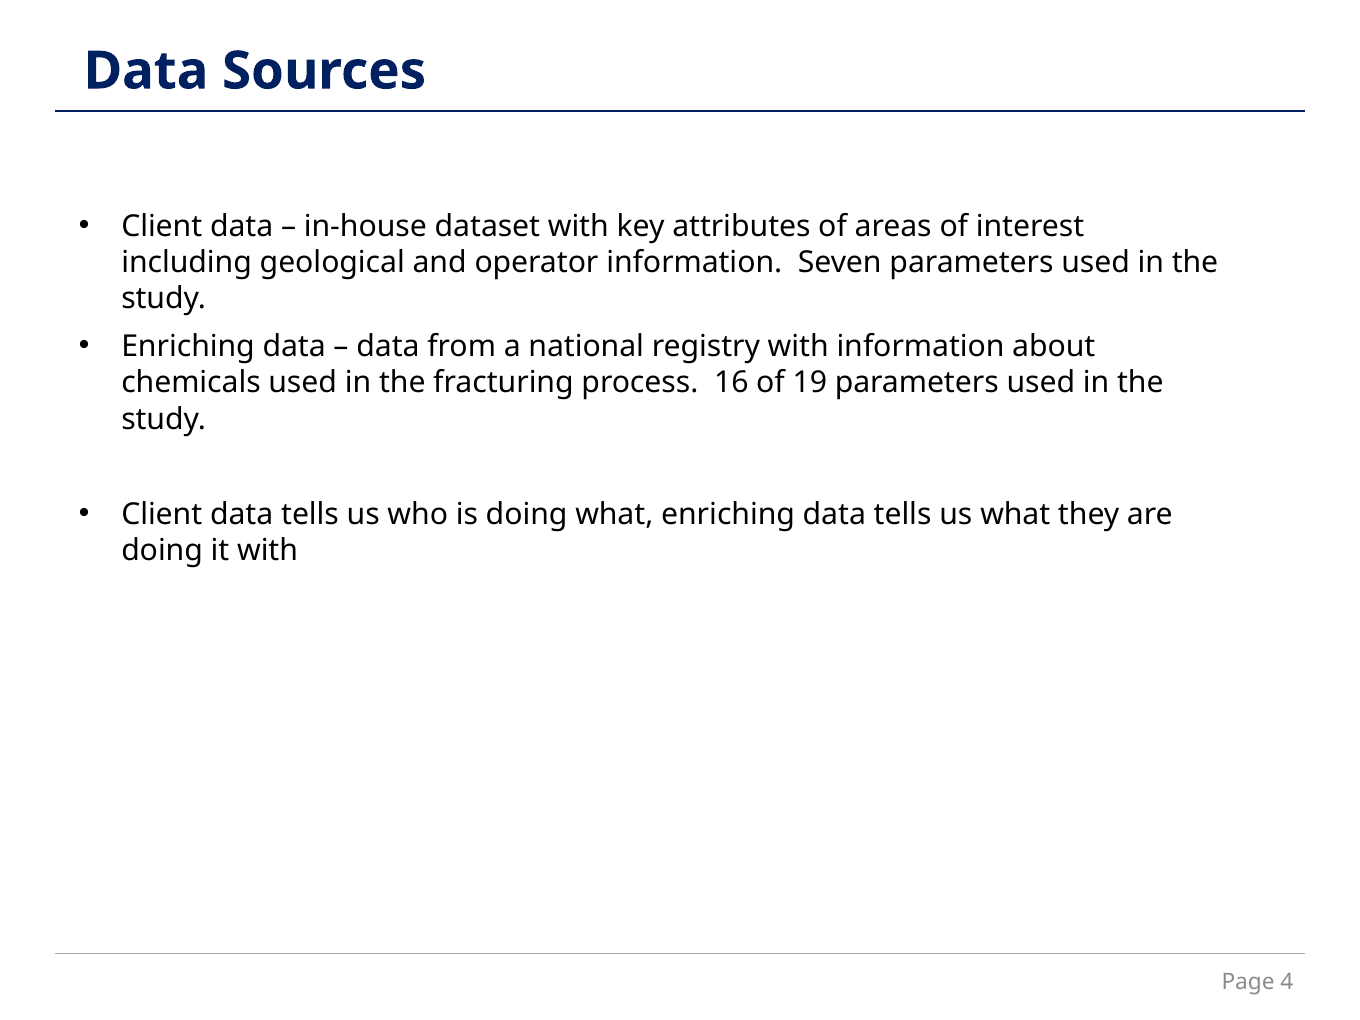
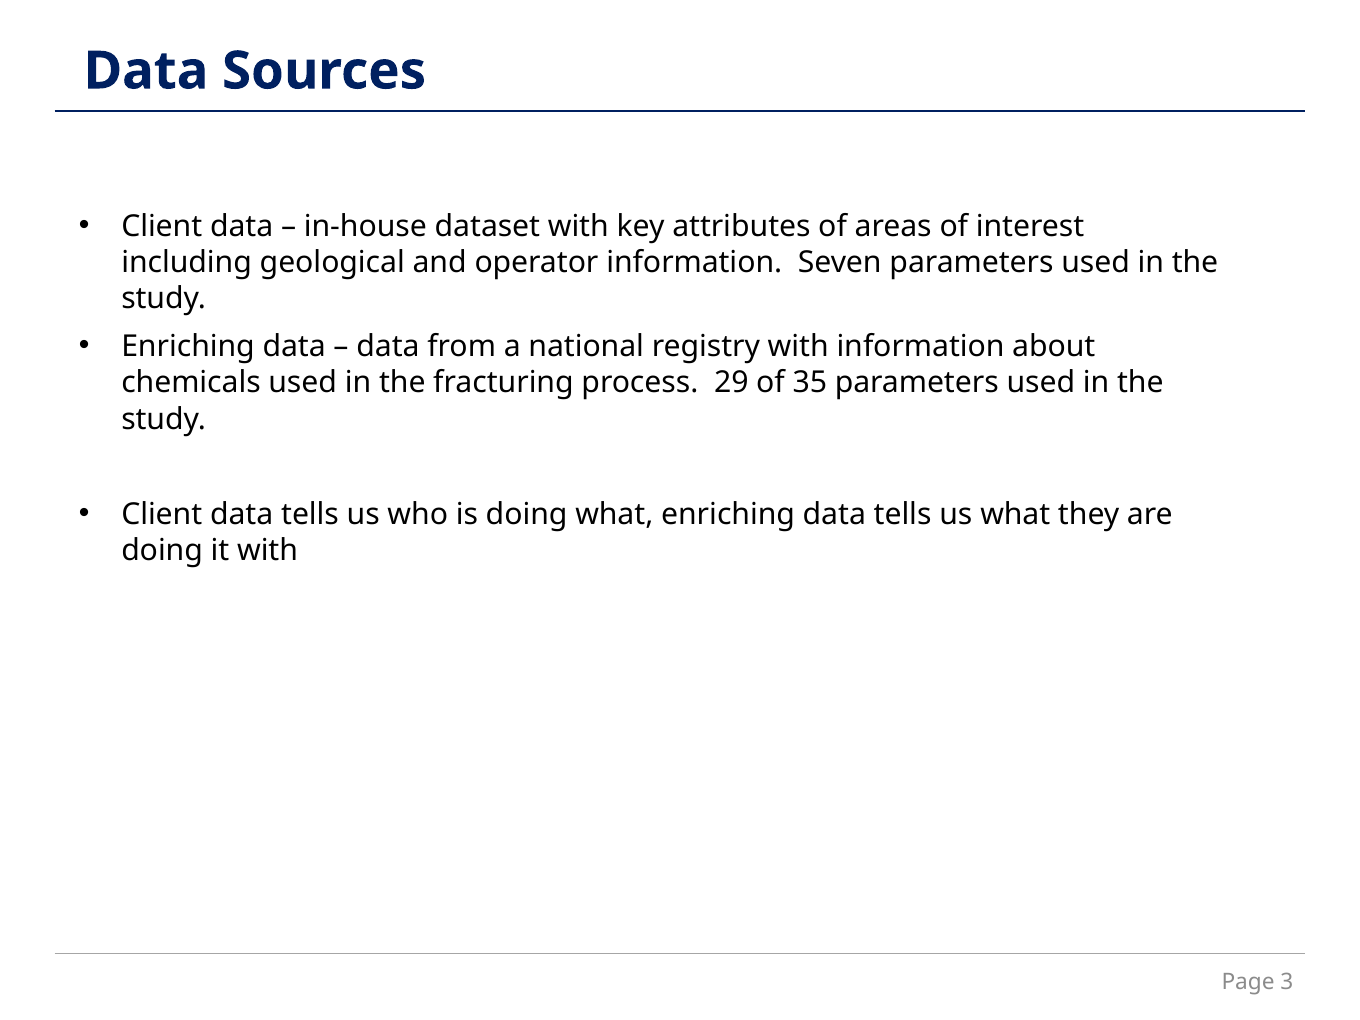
16: 16 -> 29
19: 19 -> 35
4: 4 -> 3
